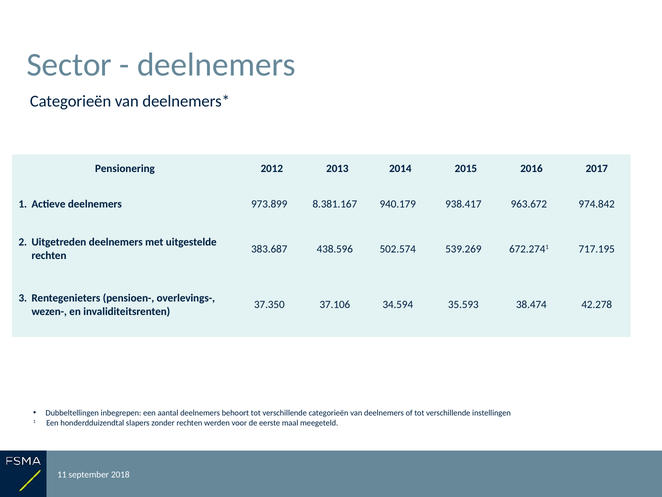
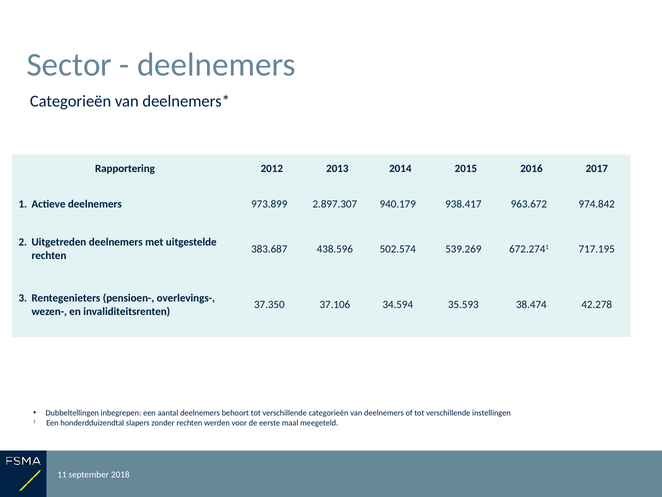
Pensionering at (125, 168): Pensionering -> Rapportering
8.381.167: 8.381.167 -> 2.897.307
